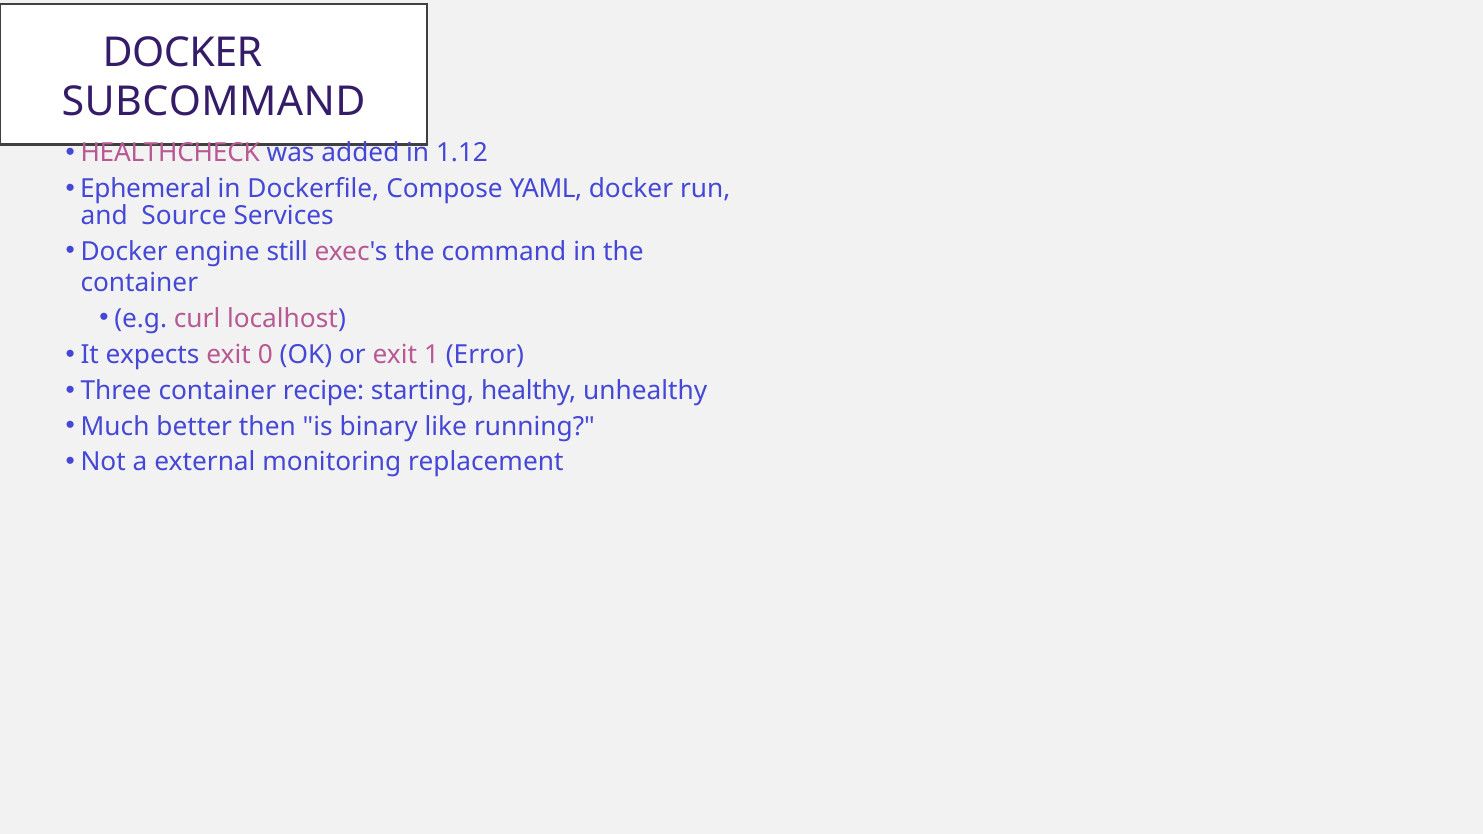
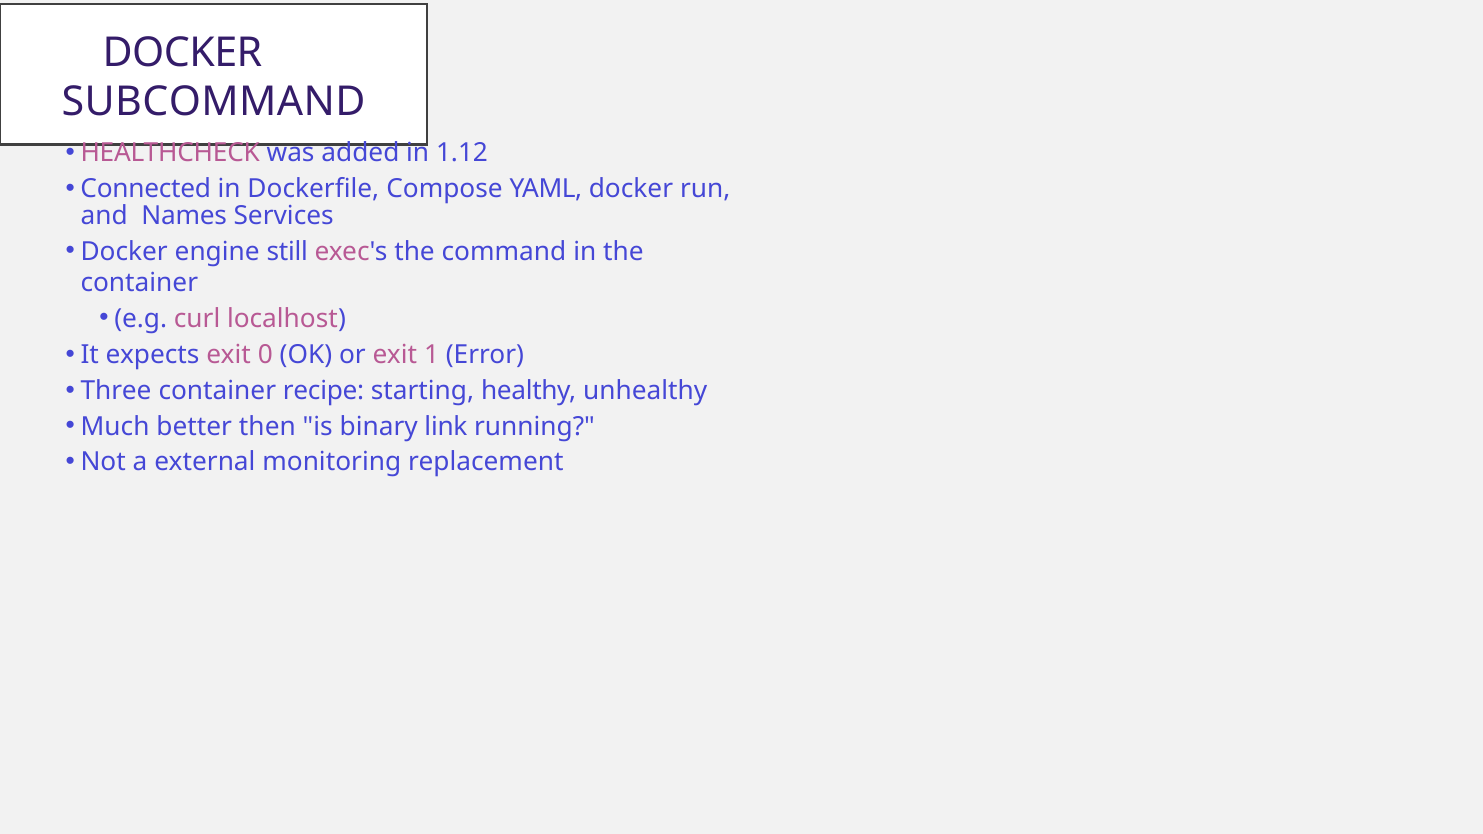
Ephemeral: Ephemeral -> Connected
Source: Source -> Names
like: like -> link
